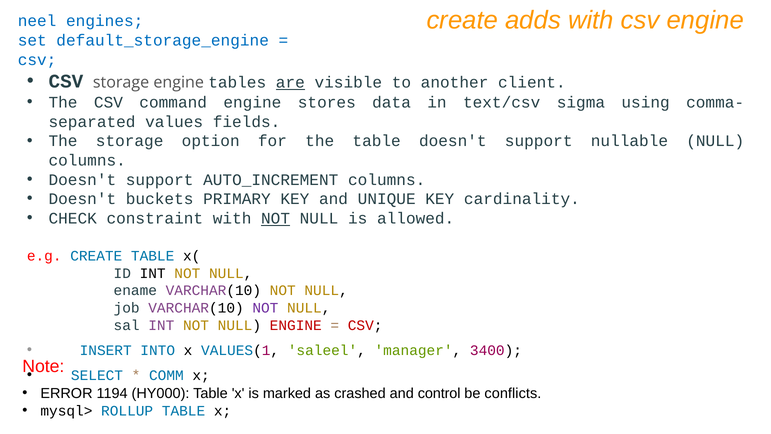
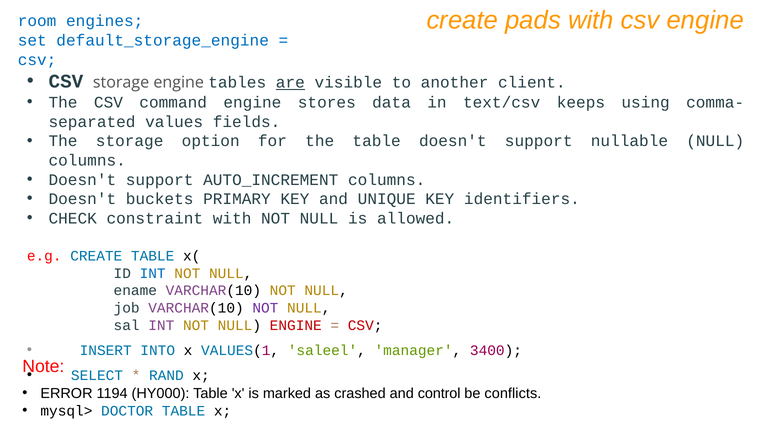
adds: adds -> pads
neel: neel -> room
sigma: sigma -> keeps
cardinality: cardinality -> identifiers
NOT at (276, 218) underline: present -> none
INT at (153, 273) colour: black -> blue
COMM: COMM -> RAND
ROLLUP: ROLLUP -> DOCTOR
